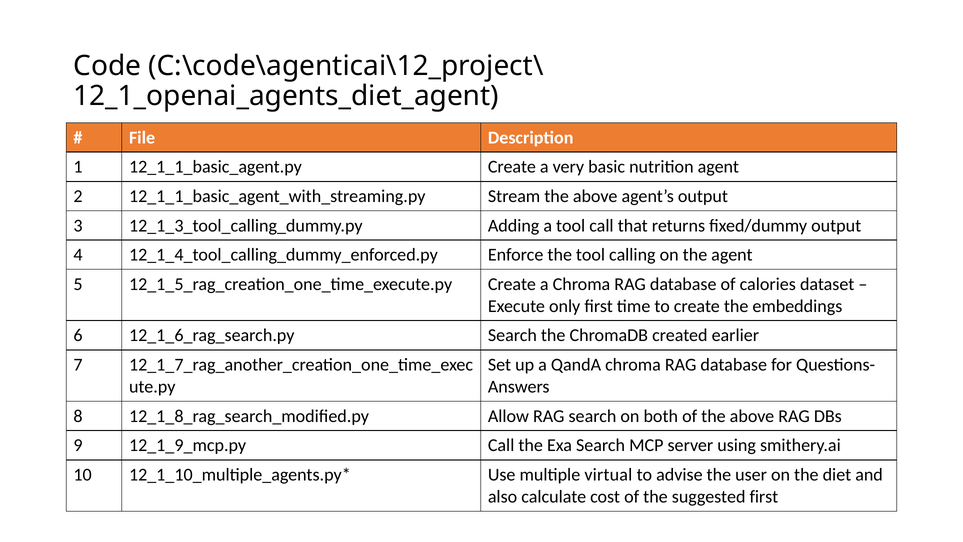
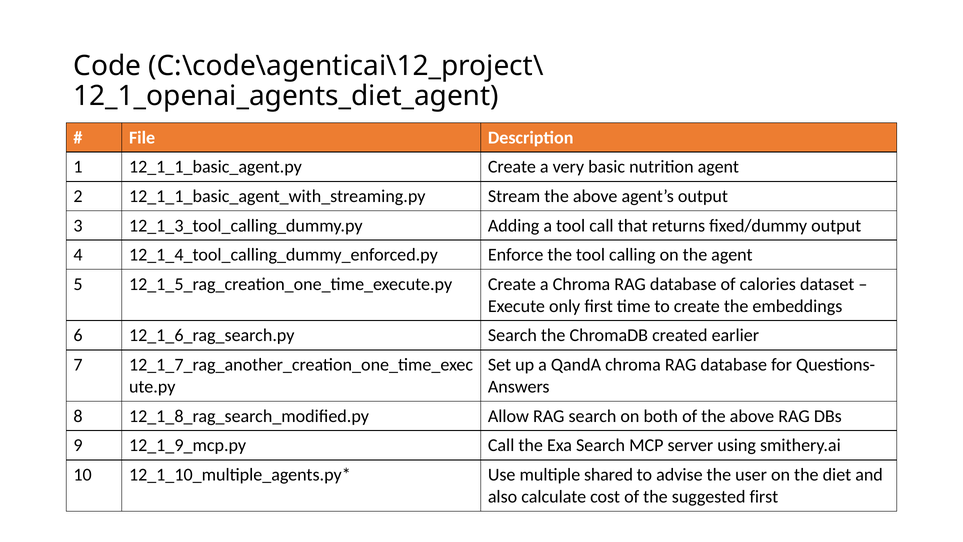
virtual: virtual -> shared
